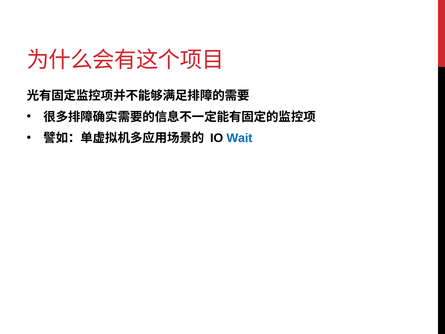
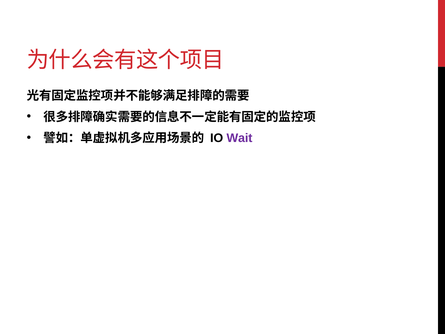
Wait colour: blue -> purple
